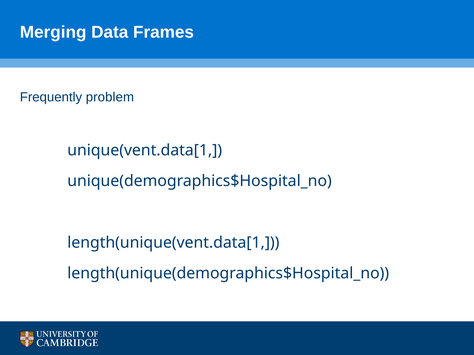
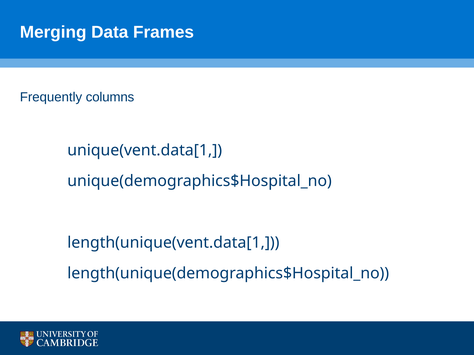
problem: problem -> columns
